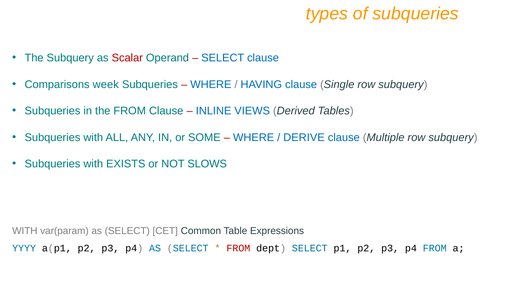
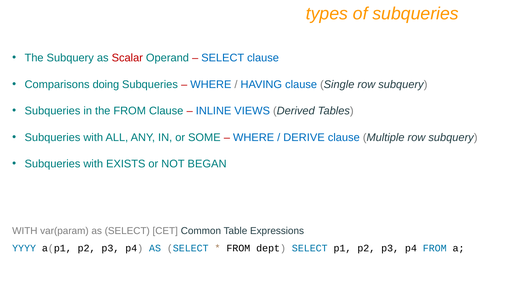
week: week -> doing
SLOWS: SLOWS -> BEGAN
FROM at (238, 248) colour: red -> black
